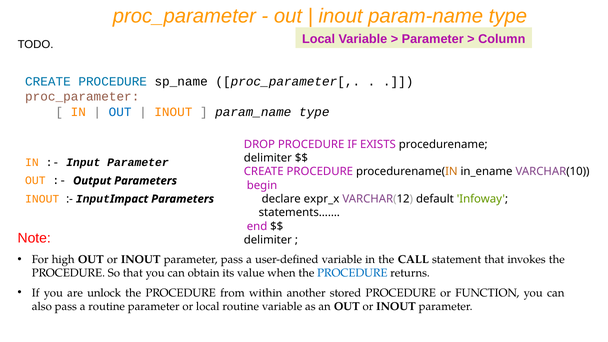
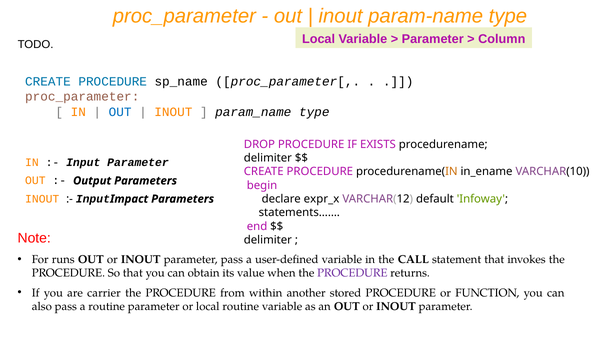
high: high -> runs
PROCEDURE at (352, 273) colour: blue -> purple
unlock: unlock -> carrier
